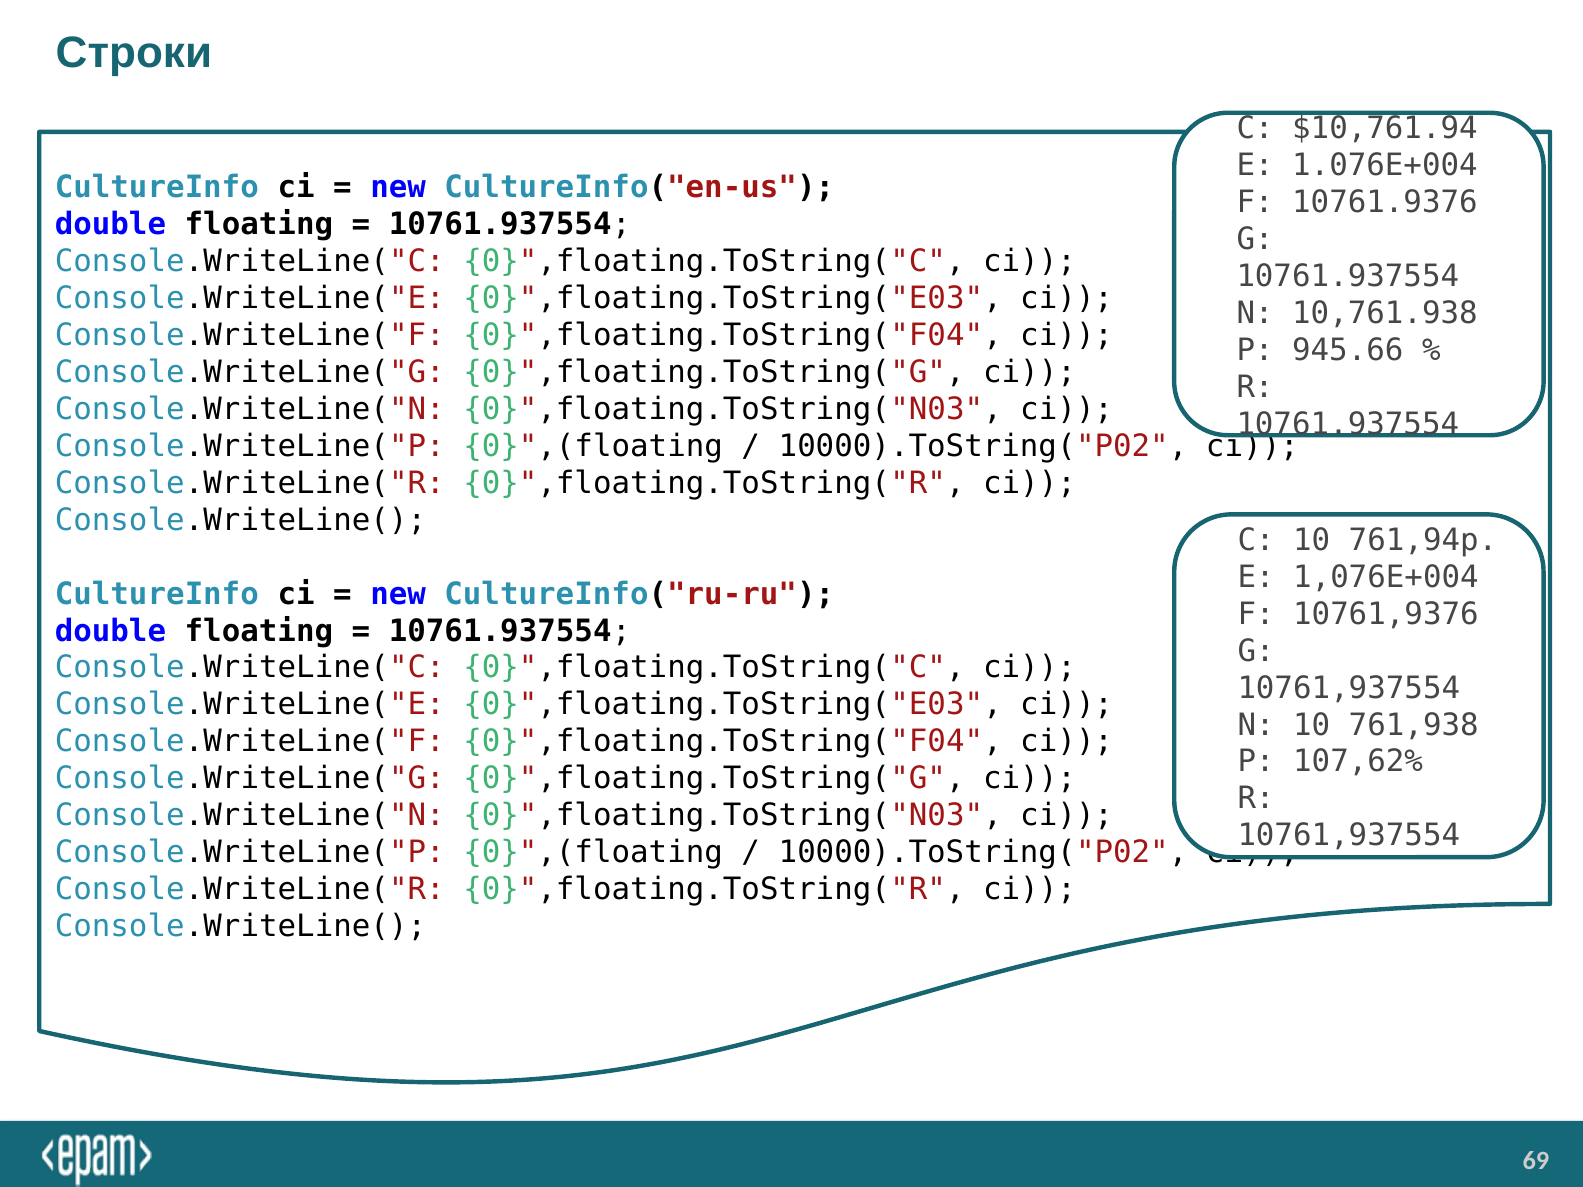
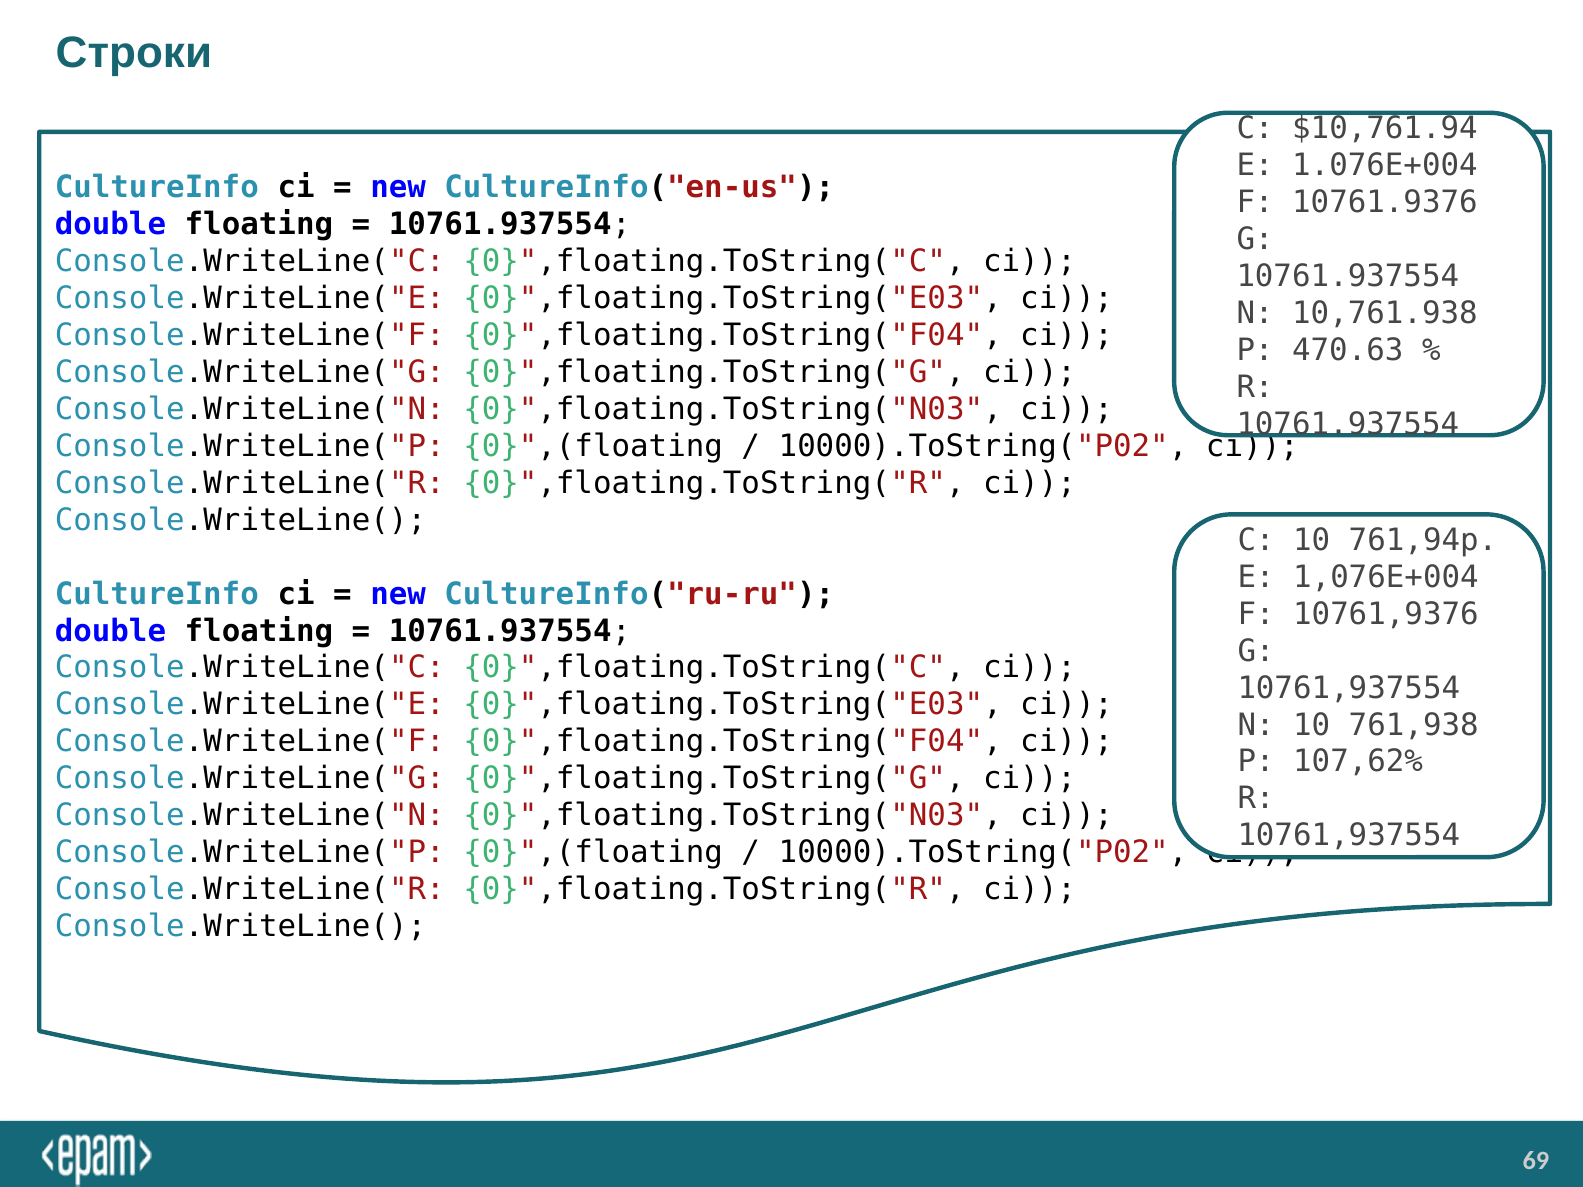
945.66: 945.66 -> 470.63
